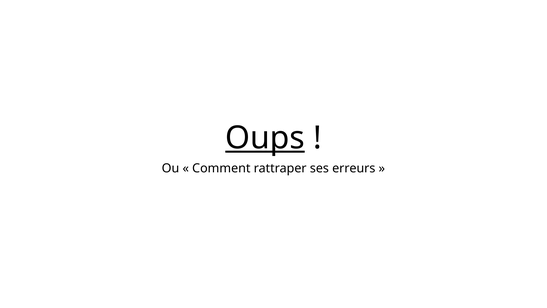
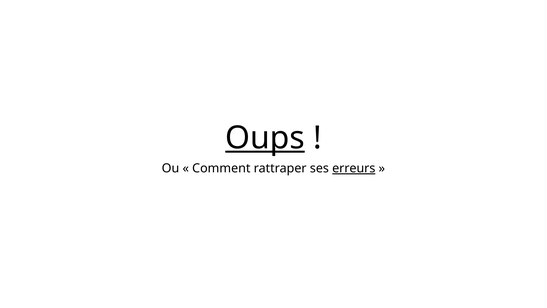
erreurs underline: none -> present
